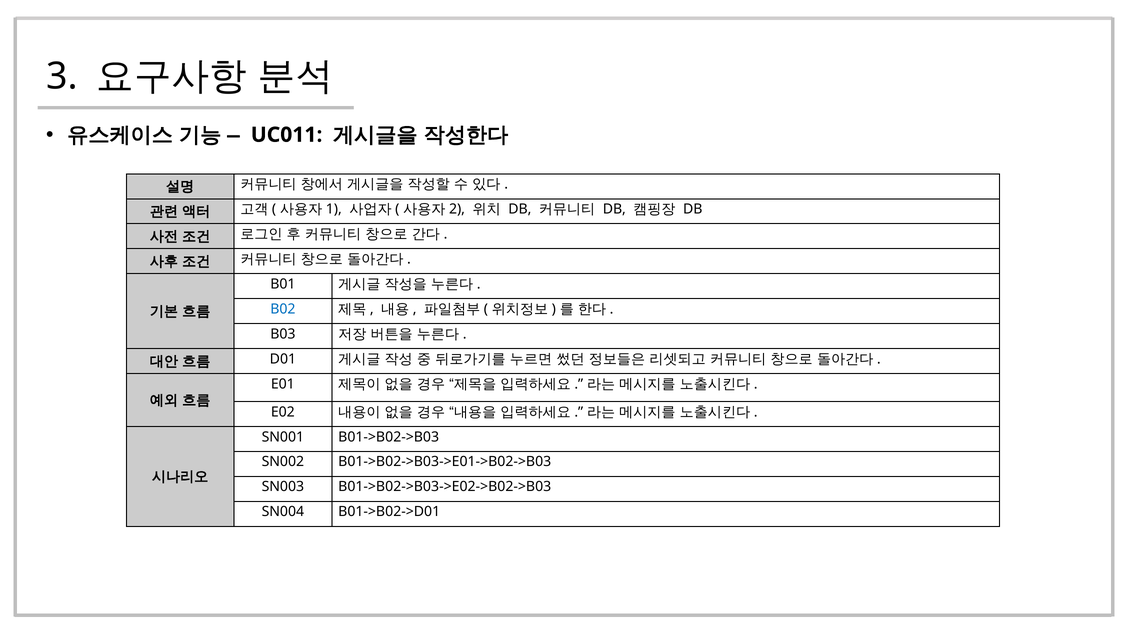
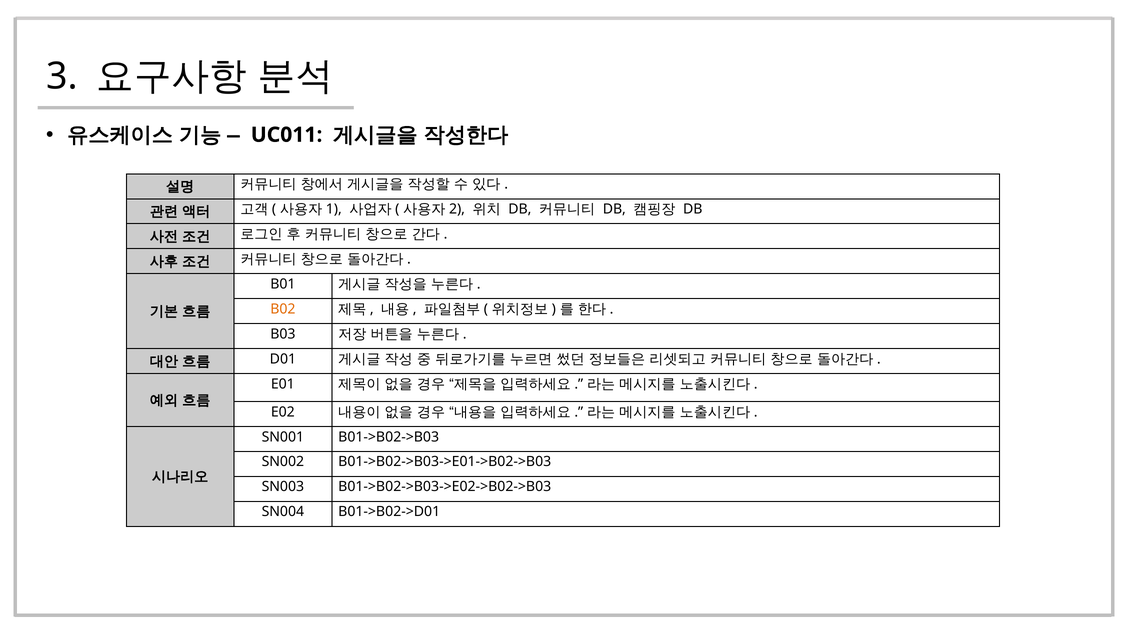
B02 colour: blue -> orange
